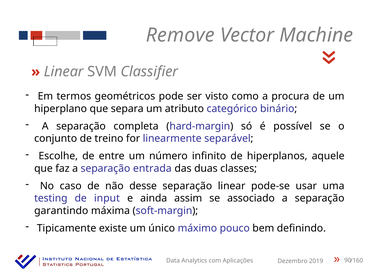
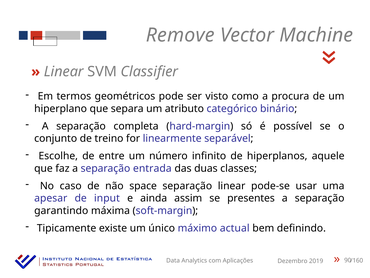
desse: desse -> space
testing: testing -> apesar
associado: associado -> presentes
pouco: pouco -> actual
